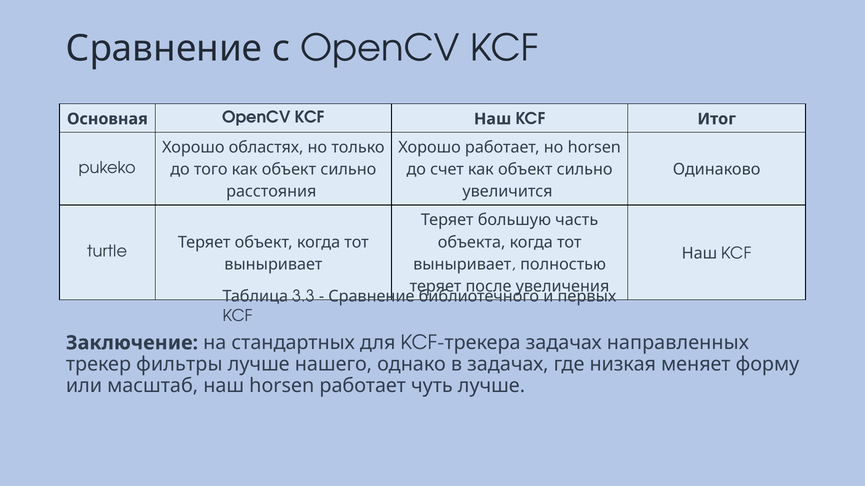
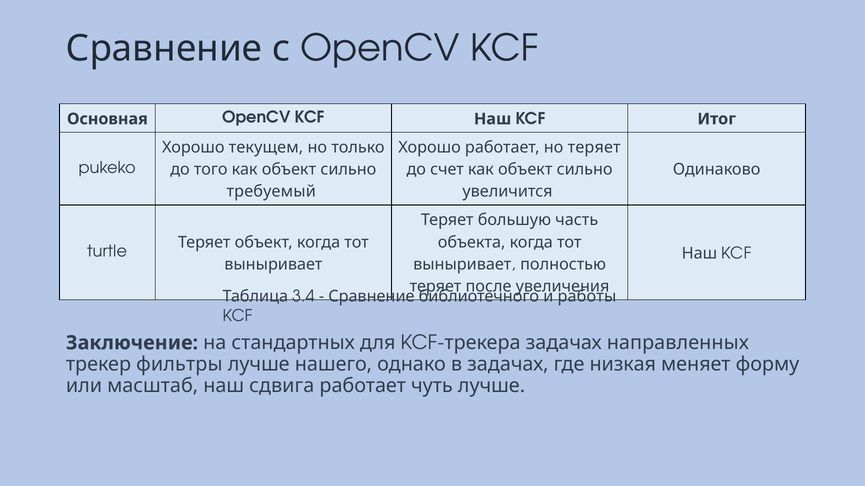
областях: областях -> текущем
но horsen: horsen -> теряет
расстояния: расстояния -> требуемый
3.3: 3.3 -> 3.4
первых: первых -> работы
наш horsen: horsen -> сдвига
